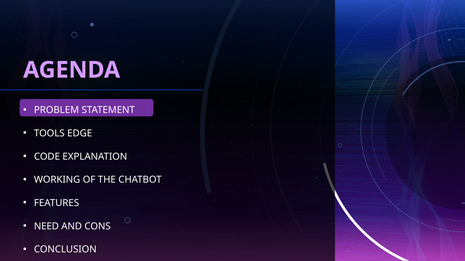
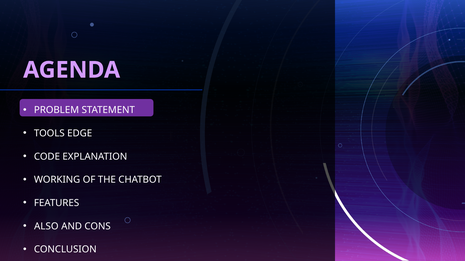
NEED: NEED -> ALSO
